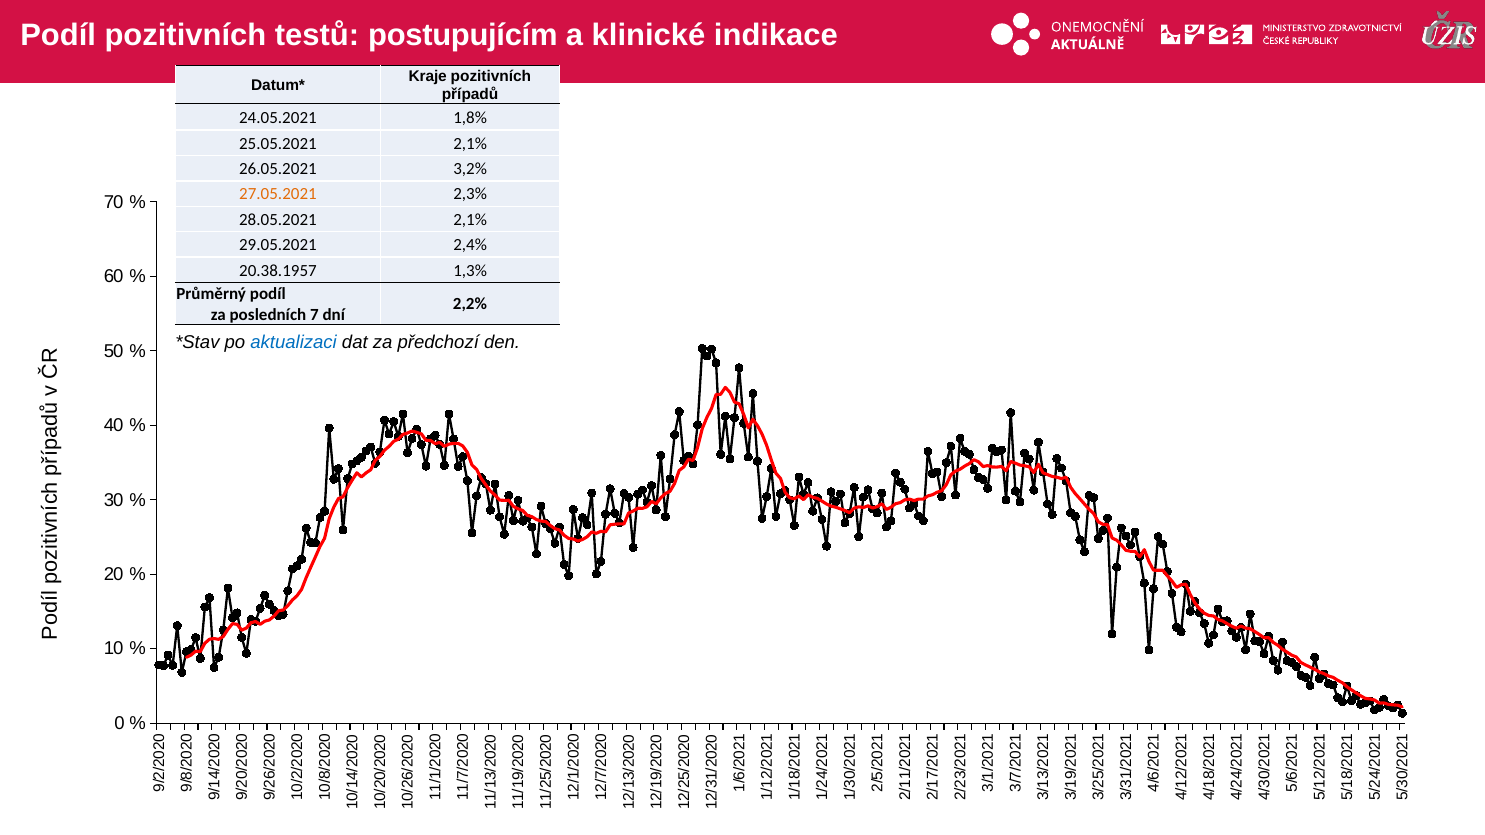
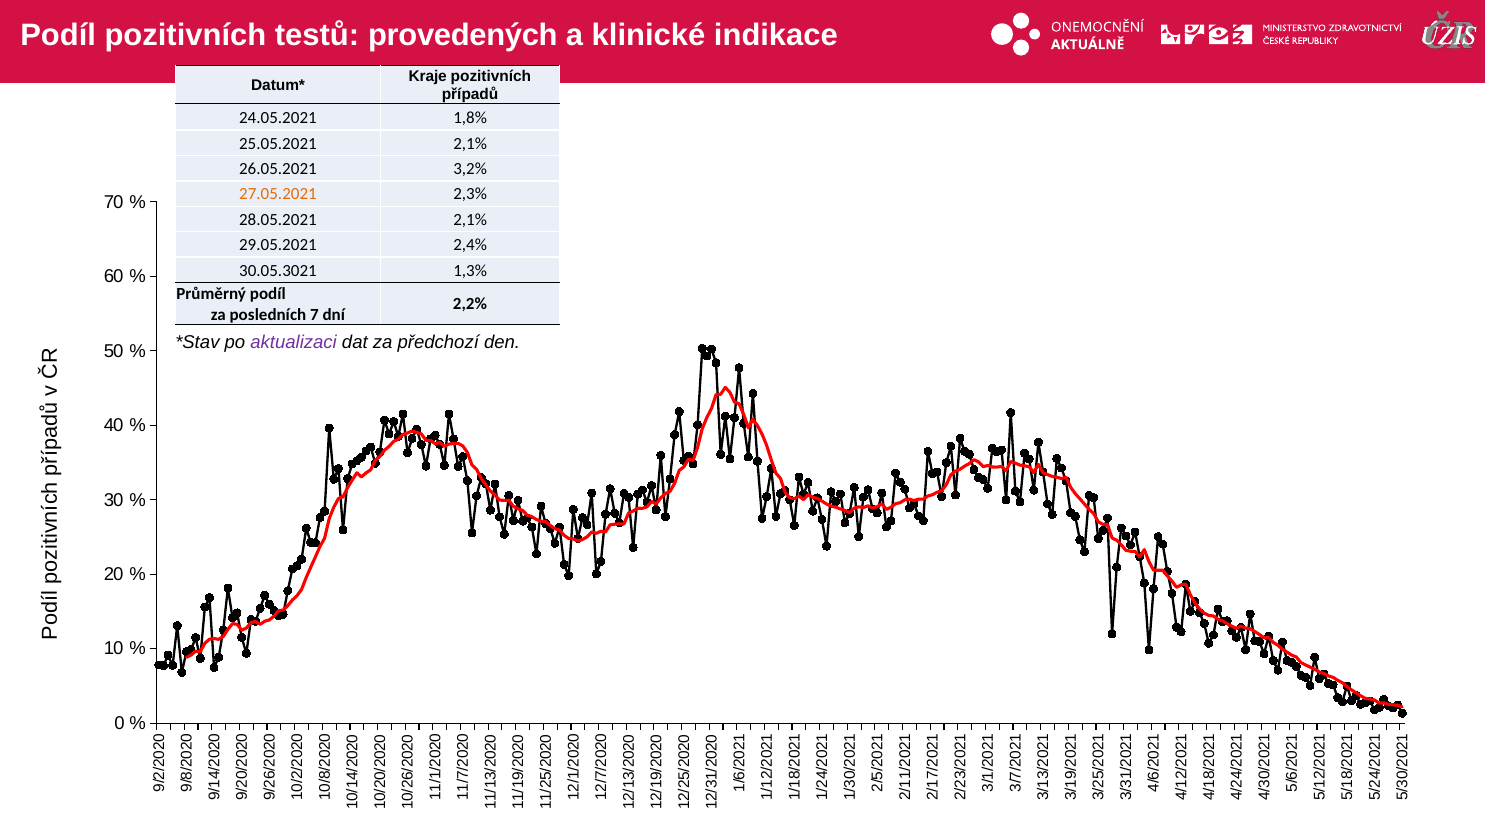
postupujícím: postupujícím -> provedených
20.38.1957: 20.38.1957 -> 30.05.3021
aktualizaci colour: blue -> purple
